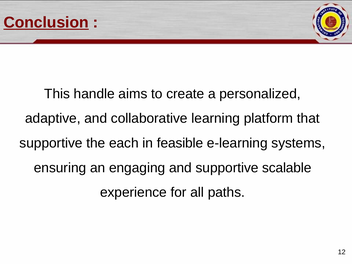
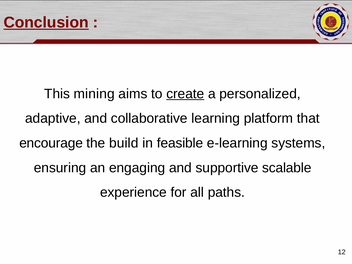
handle: handle -> mining
create underline: none -> present
supportive at (51, 143): supportive -> encourage
each: each -> build
